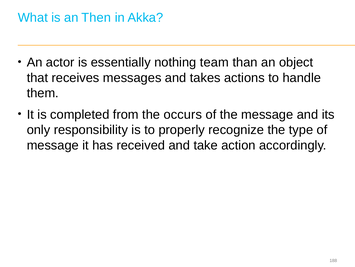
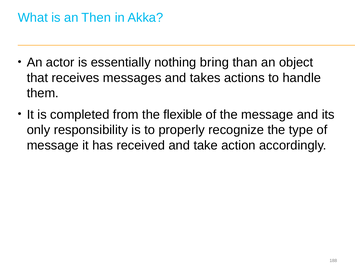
team: team -> bring
occurs: occurs -> flexible
